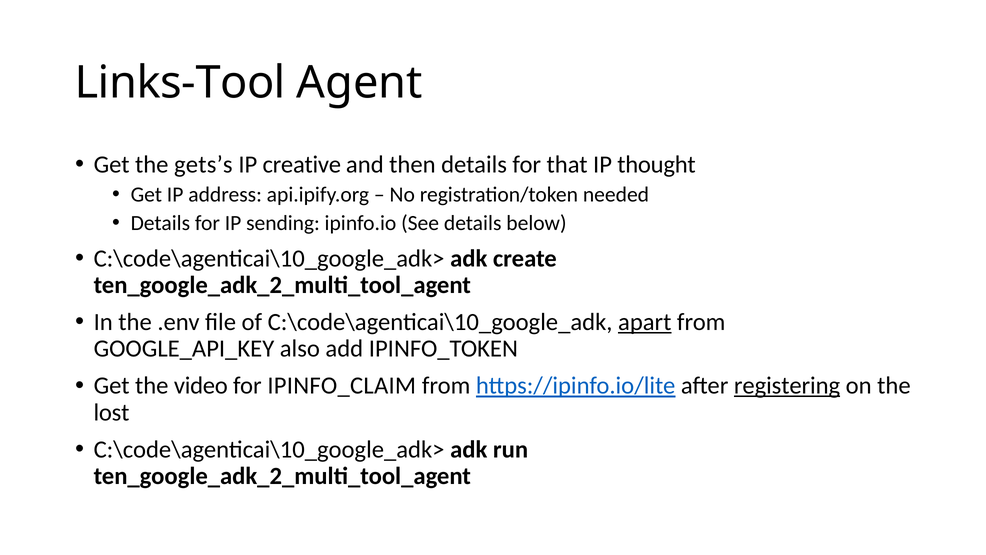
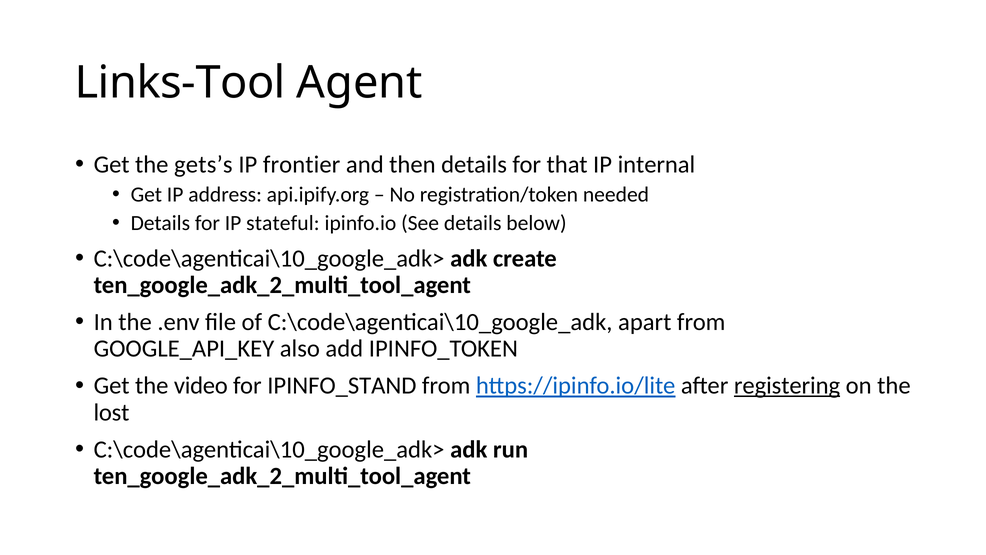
creative: creative -> frontier
thought: thought -> internal
sending: sending -> stateful
apart underline: present -> none
IPINFO_CLAIM: IPINFO_CLAIM -> IPINFO_STAND
